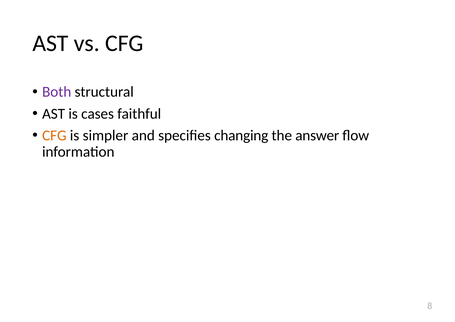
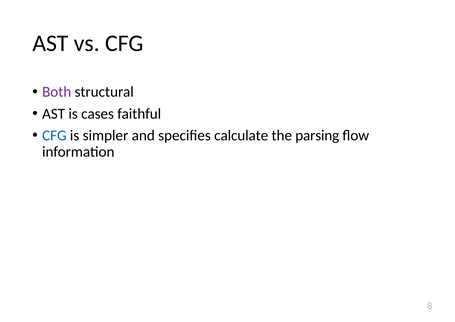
CFG at (54, 135) colour: orange -> blue
changing: changing -> calculate
answer: answer -> parsing
